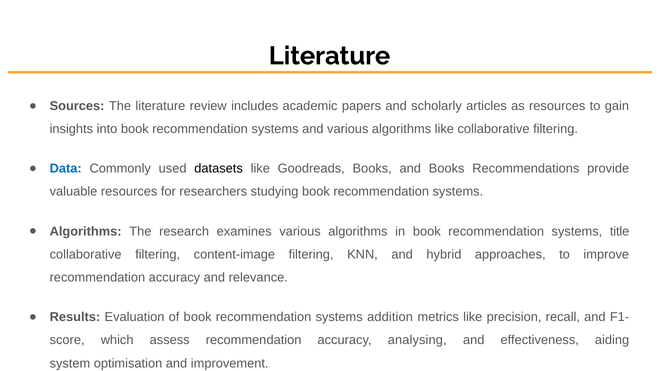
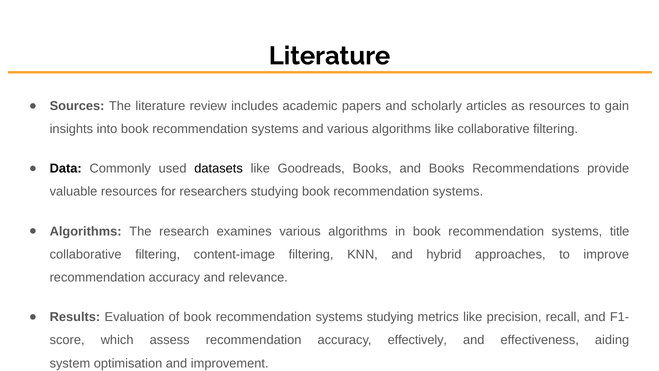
Data colour: blue -> black
systems addition: addition -> studying
analysing: analysing -> effectively
